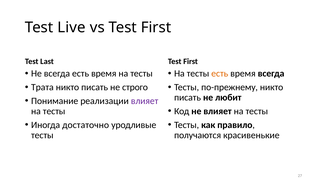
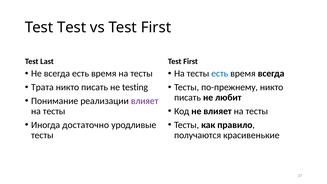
Test Live: Live -> Test
есть at (220, 73) colour: orange -> blue
строго: строго -> testing
